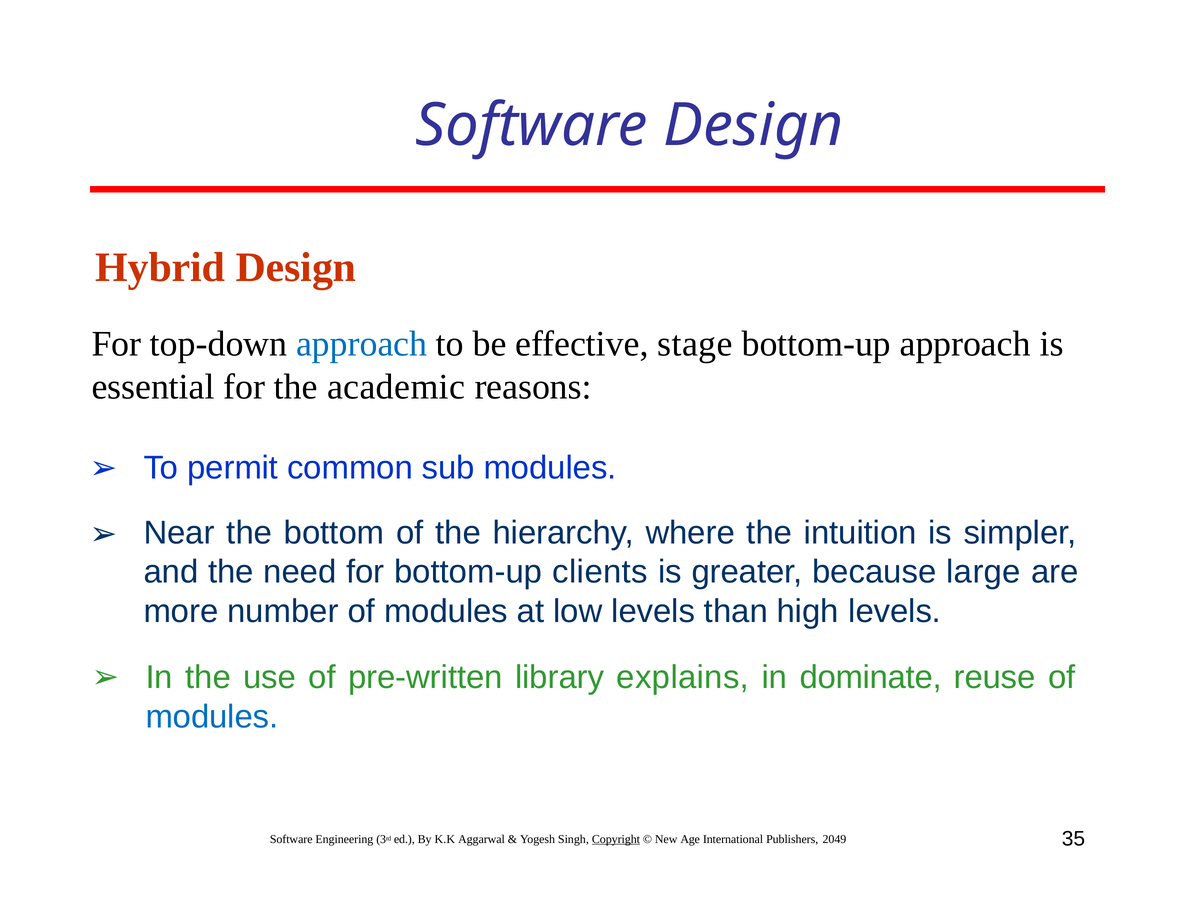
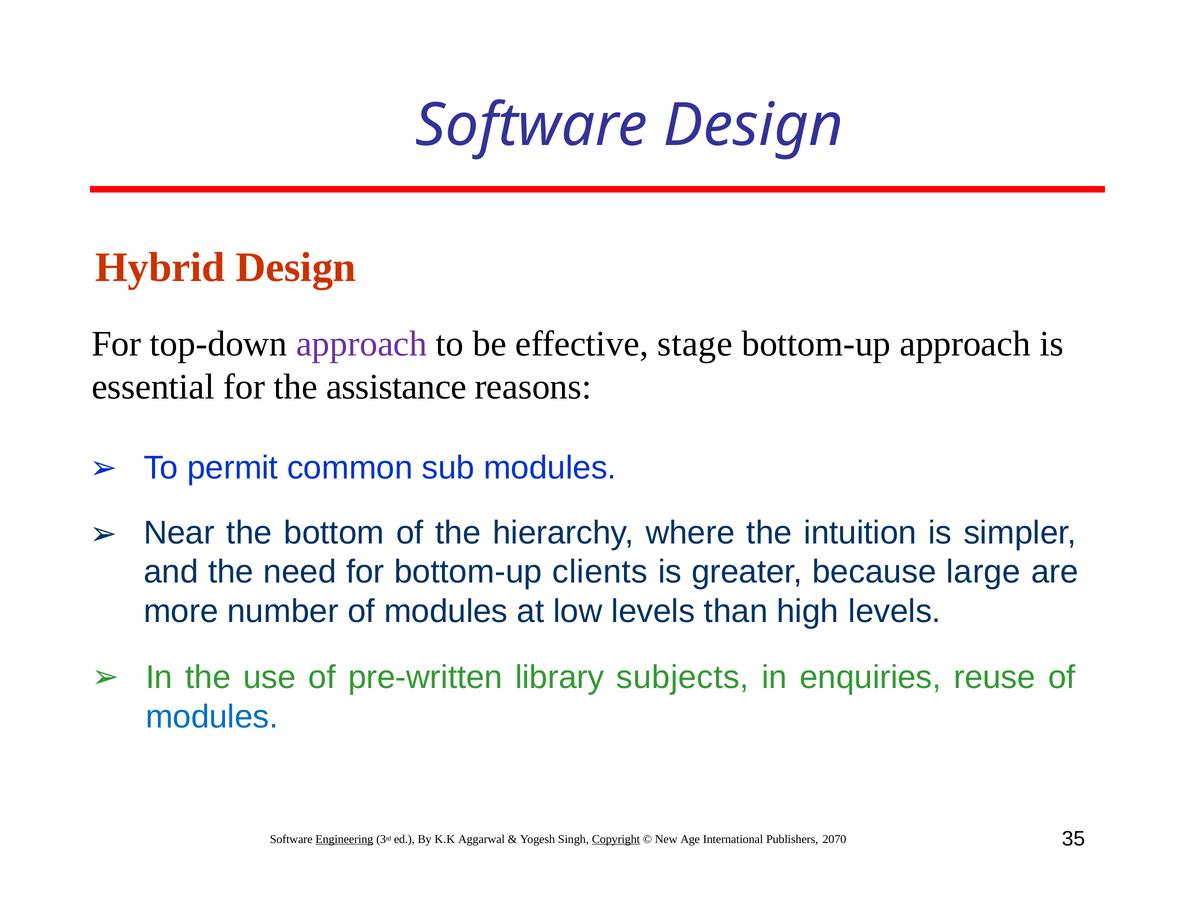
approach at (362, 344) colour: blue -> purple
academic: academic -> assistance
explains: explains -> subjects
dominate: dominate -> enquiries
Engineering underline: none -> present
2049: 2049 -> 2070
